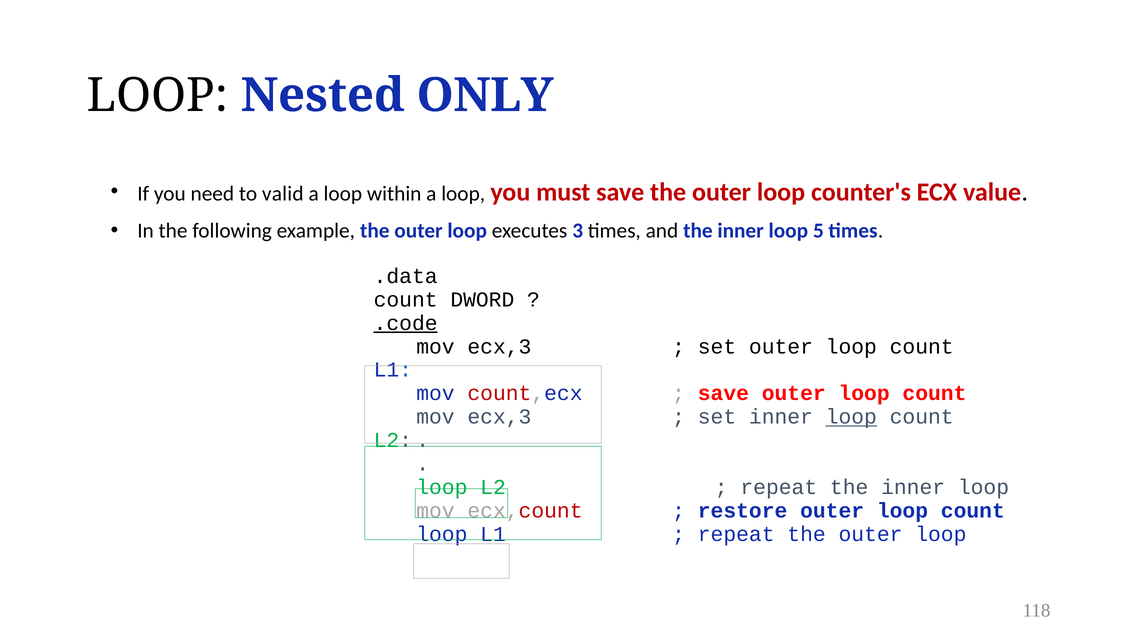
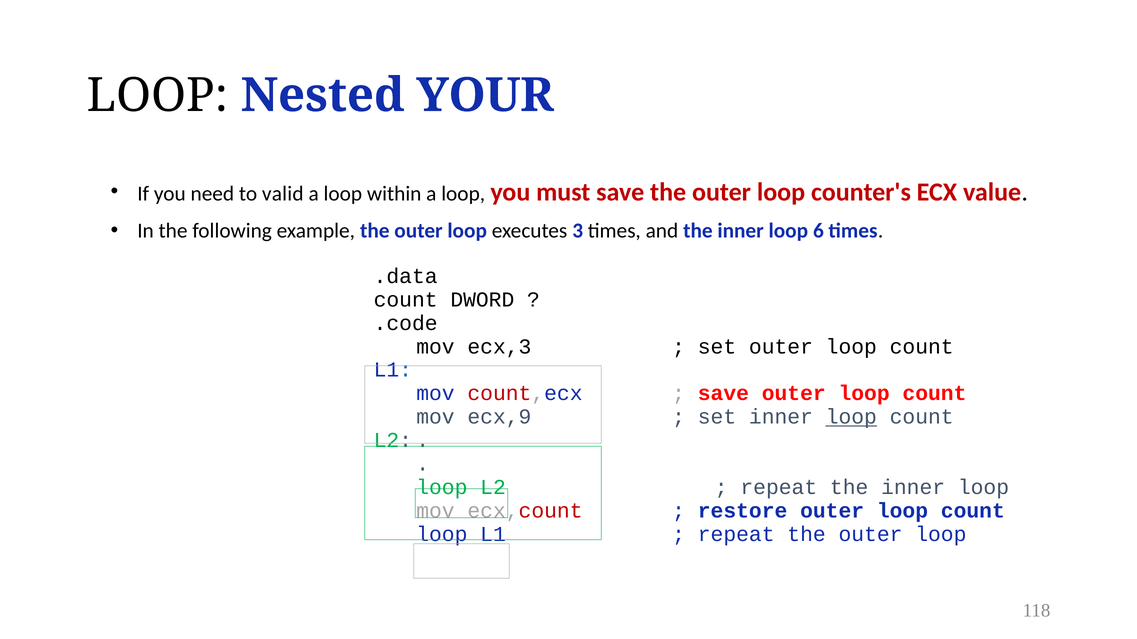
ONLY: ONLY -> YOUR
5: 5 -> 6
.code underline: present -> none
ecx,3 at (499, 417): ecx,3 -> ecx,9
